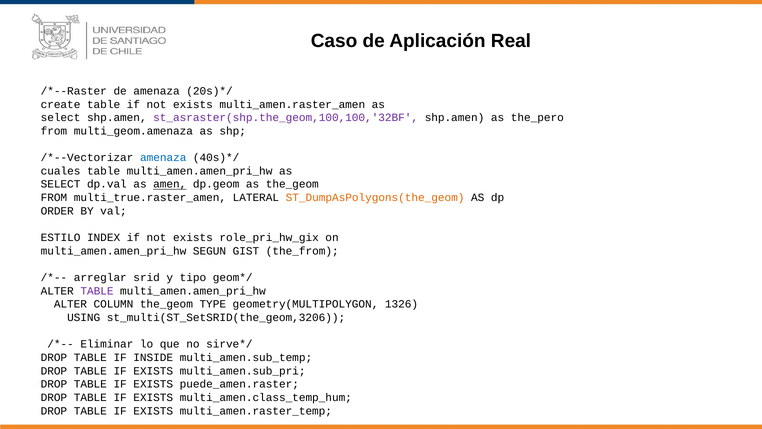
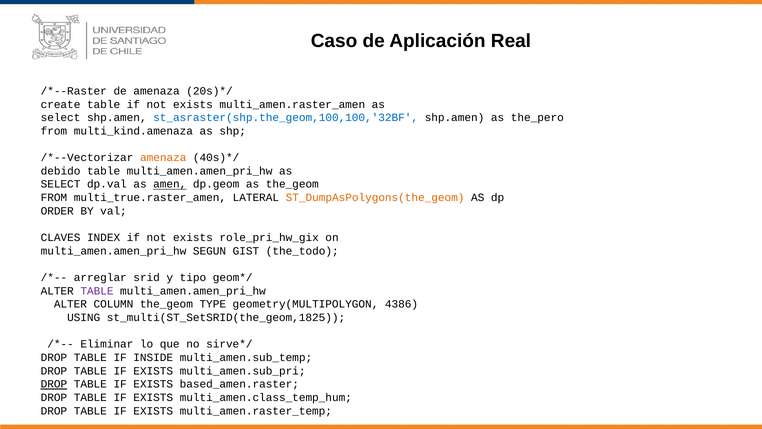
st_asraster(shp.the_geom,100,100,'32BF colour: purple -> blue
multi_geom.amenaza: multi_geom.amenaza -> multi_kind.amenaza
amenaza at (163, 158) colour: blue -> orange
cuales: cuales -> debido
ESTILO: ESTILO -> CLAVES
the_from: the_from -> the_todo
1326: 1326 -> 4386
st_multi(ST_SetSRID(the_geom,3206: st_multi(ST_SetSRID(the_geom,3206 -> st_multi(ST_SetSRID(the_geom,1825
DROP at (54, 384) underline: none -> present
puede_amen.raster: puede_amen.raster -> based_amen.raster
